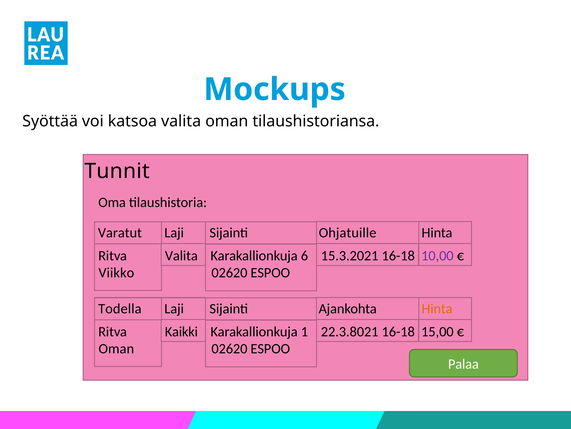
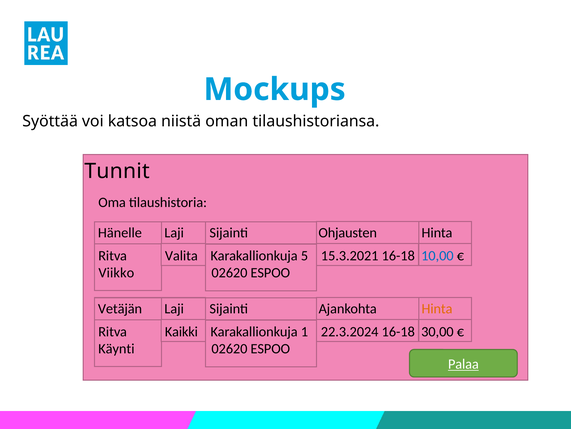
katsoa valita: valita -> niistä
Varatut: Varatut -> Hänelle
Ohjatuille: Ohjatuille -> Ohjausten
6: 6 -> 5
10,00 colour: purple -> blue
Todella: Todella -> Vetäjän
22.3.8021: 22.3.8021 -> 22.3.2024
15,00: 15,00 -> 30,00
Oman at (116, 348): Oman -> Käynti
Palaa underline: none -> present
